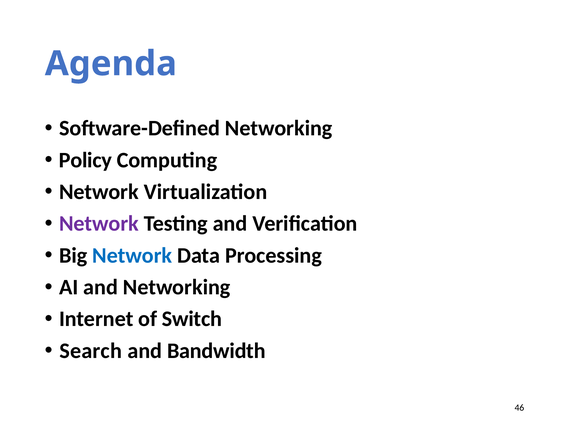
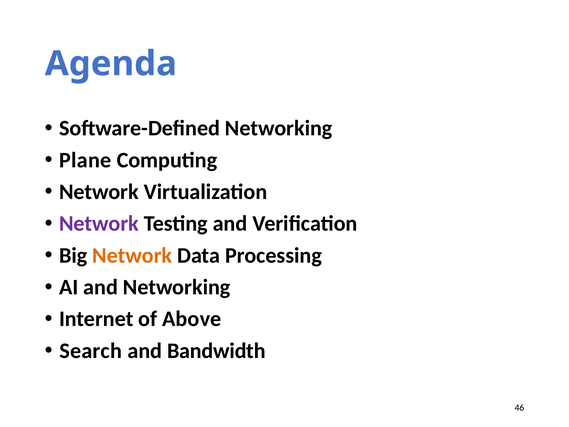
Policy: Policy -> Plane
Network at (132, 255) colour: blue -> orange
Switch: Switch -> Above
